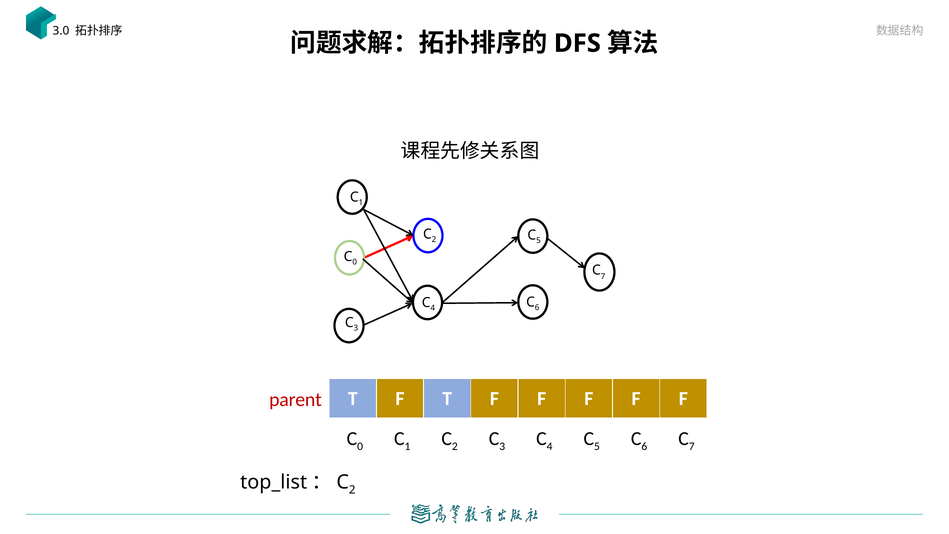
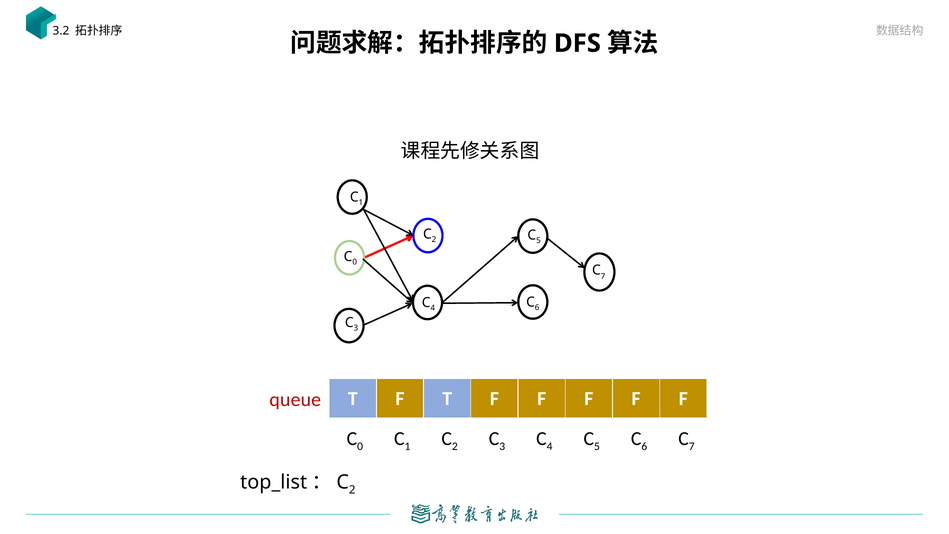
3.0: 3.0 -> 3.2
parent: parent -> queue
